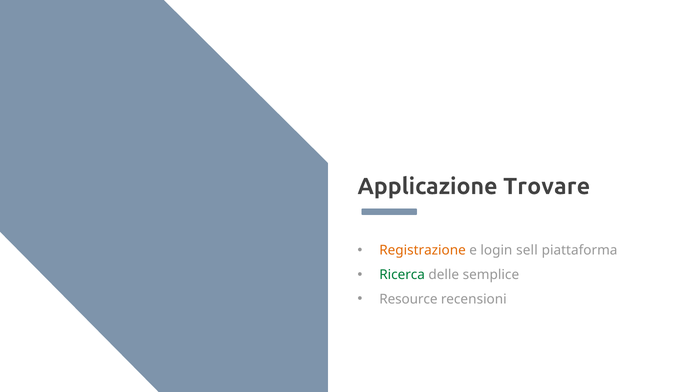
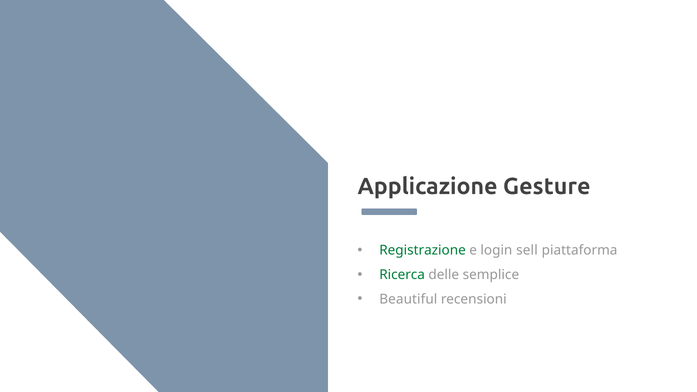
Trovare: Trovare -> Gesture
Registrazione colour: orange -> green
Resource: Resource -> Beautiful
